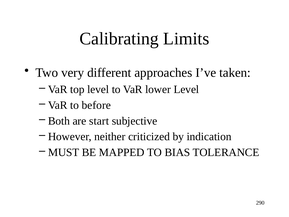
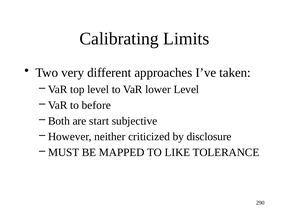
indication: indication -> disclosure
BIAS: BIAS -> LIKE
